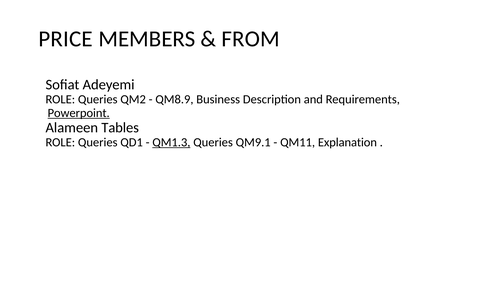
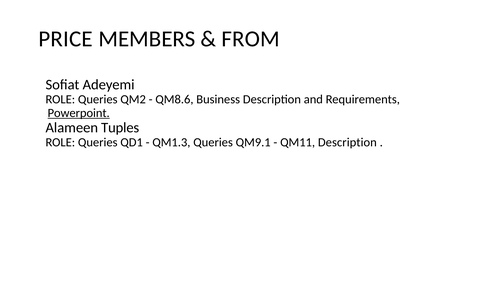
QM8.9: QM8.9 -> QM8.6
Tables: Tables -> Tuples
QM1.3 underline: present -> none
QM11 Explanation: Explanation -> Description
